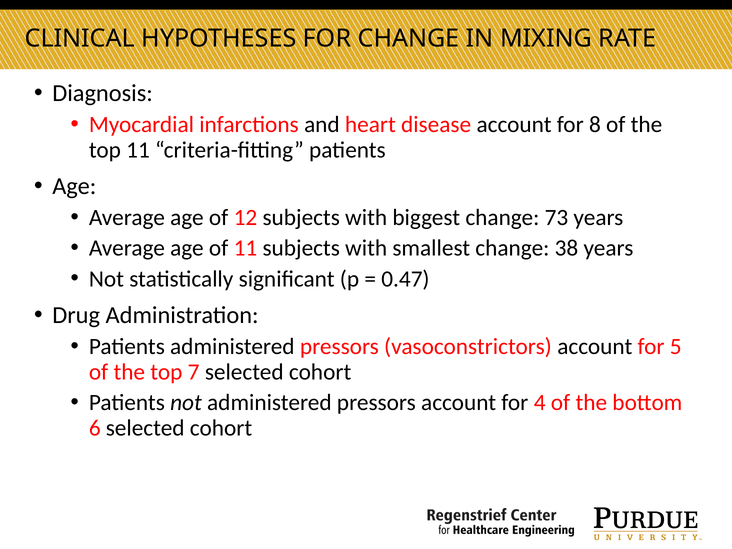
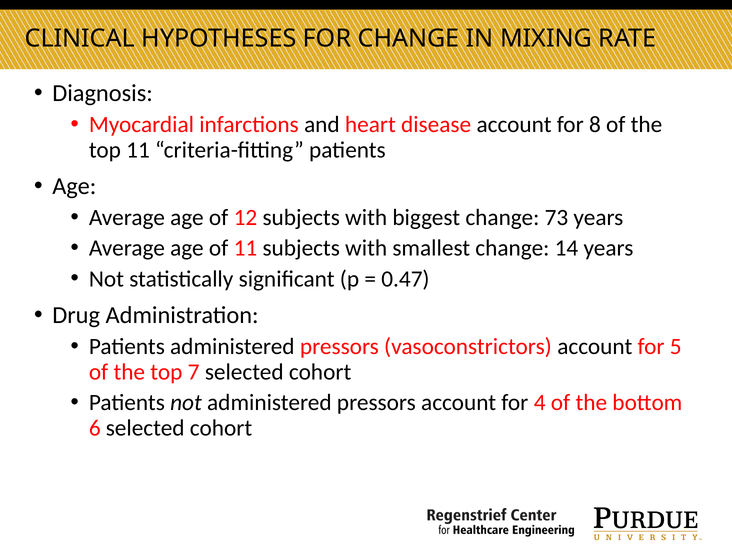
38: 38 -> 14
